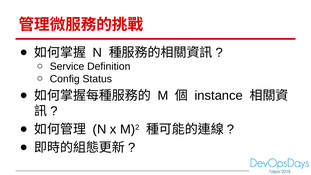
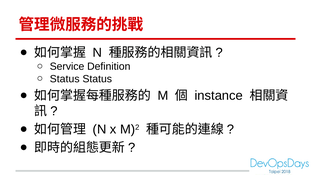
Config at (65, 79): Config -> Status
